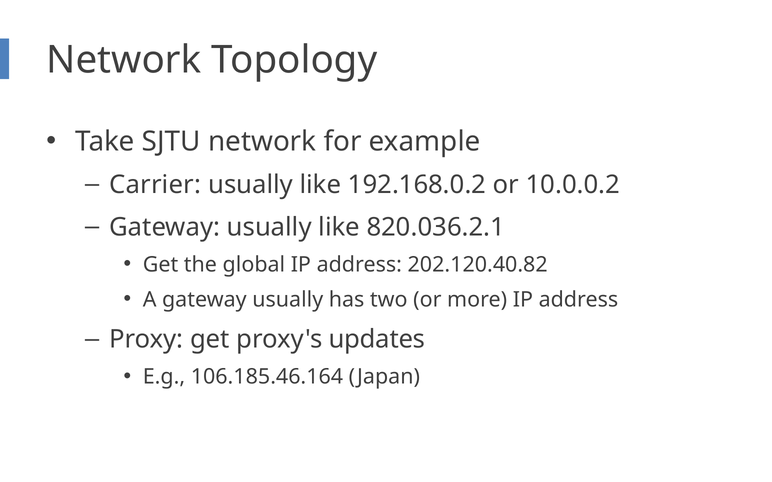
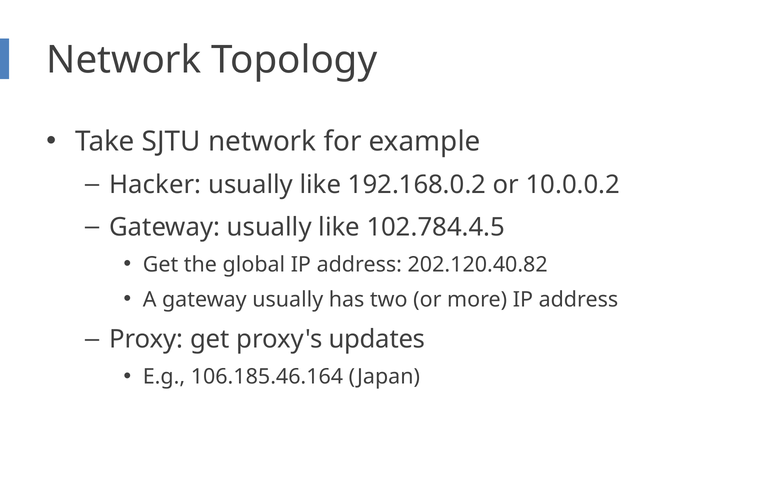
Carrier: Carrier -> Hacker
820.036.2.1: 820.036.2.1 -> 102.784.4.5
